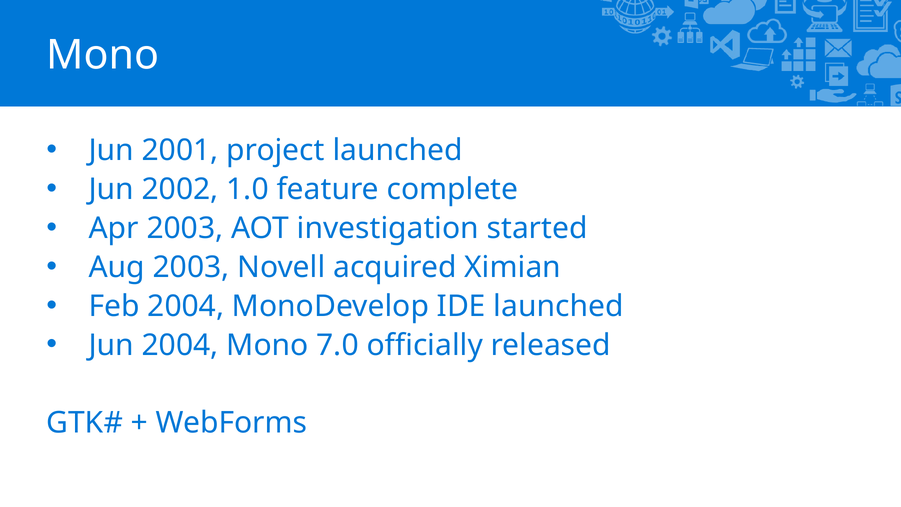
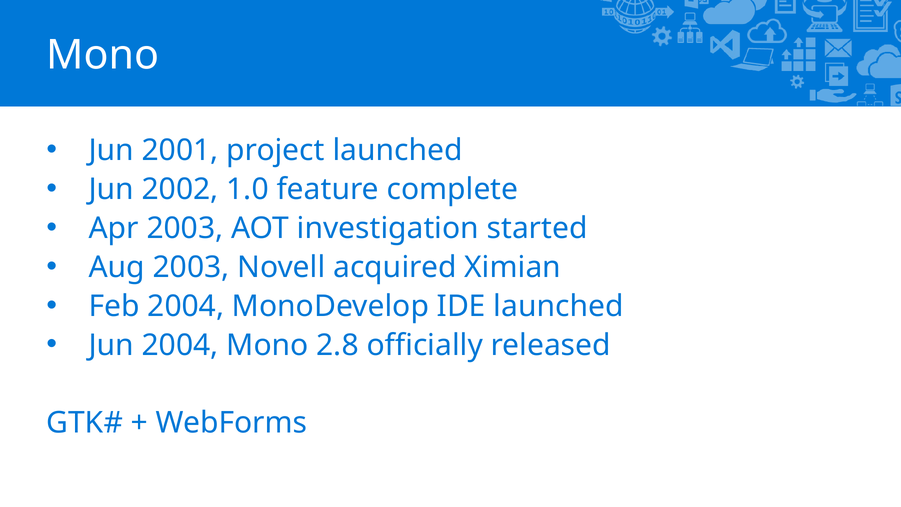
7.0: 7.0 -> 2.8
